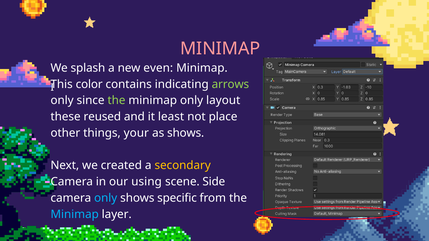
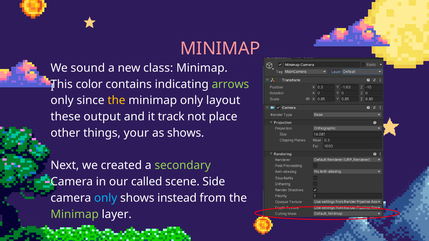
splash: splash -> sound
even: even -> class
the at (116, 101) colour: light green -> yellow
reused: reused -> output
least: least -> track
secondary colour: yellow -> light green
using: using -> called
specific: specific -> instead
Minimap at (75, 214) colour: light blue -> light green
